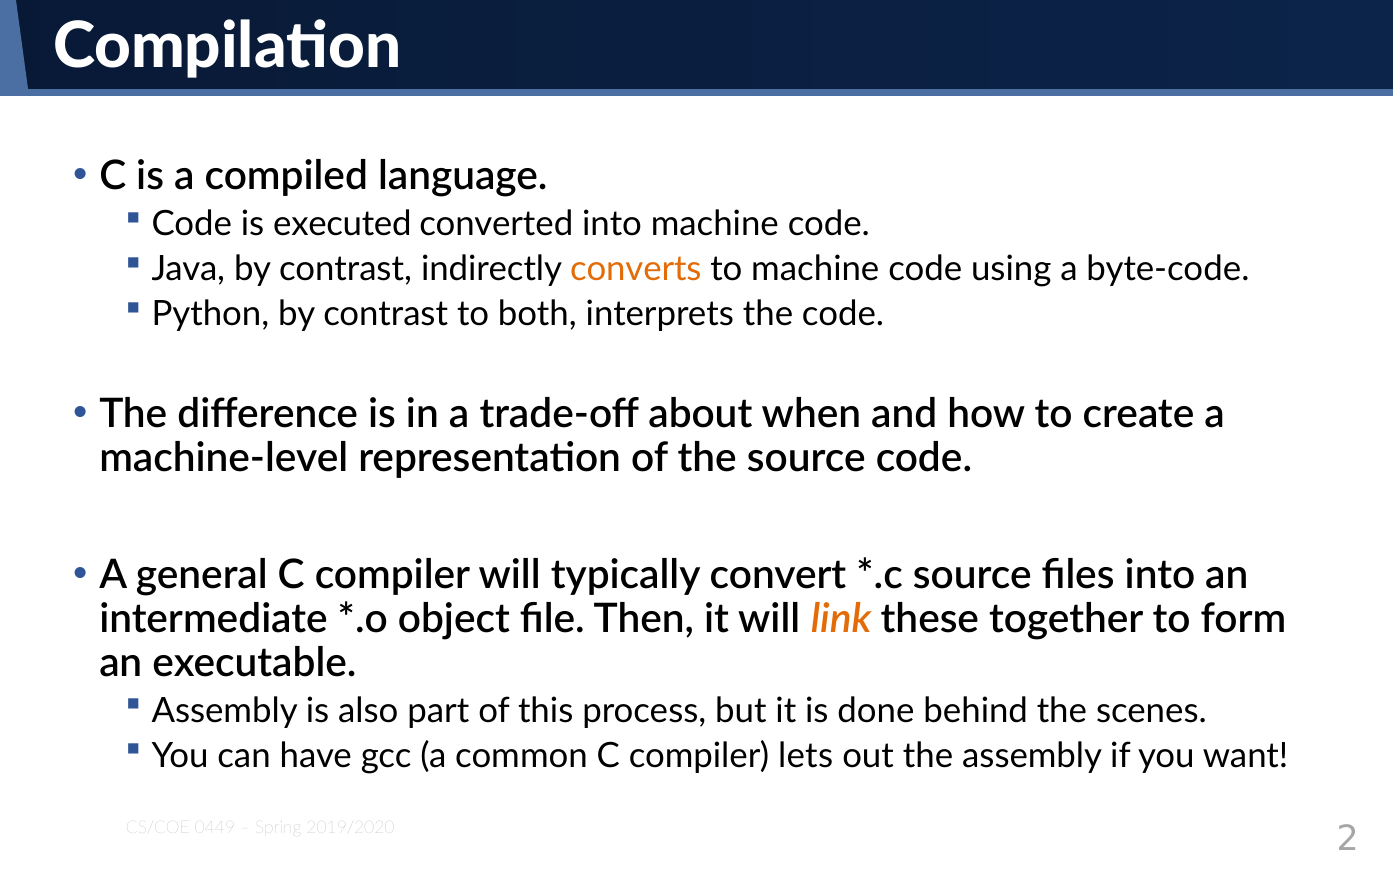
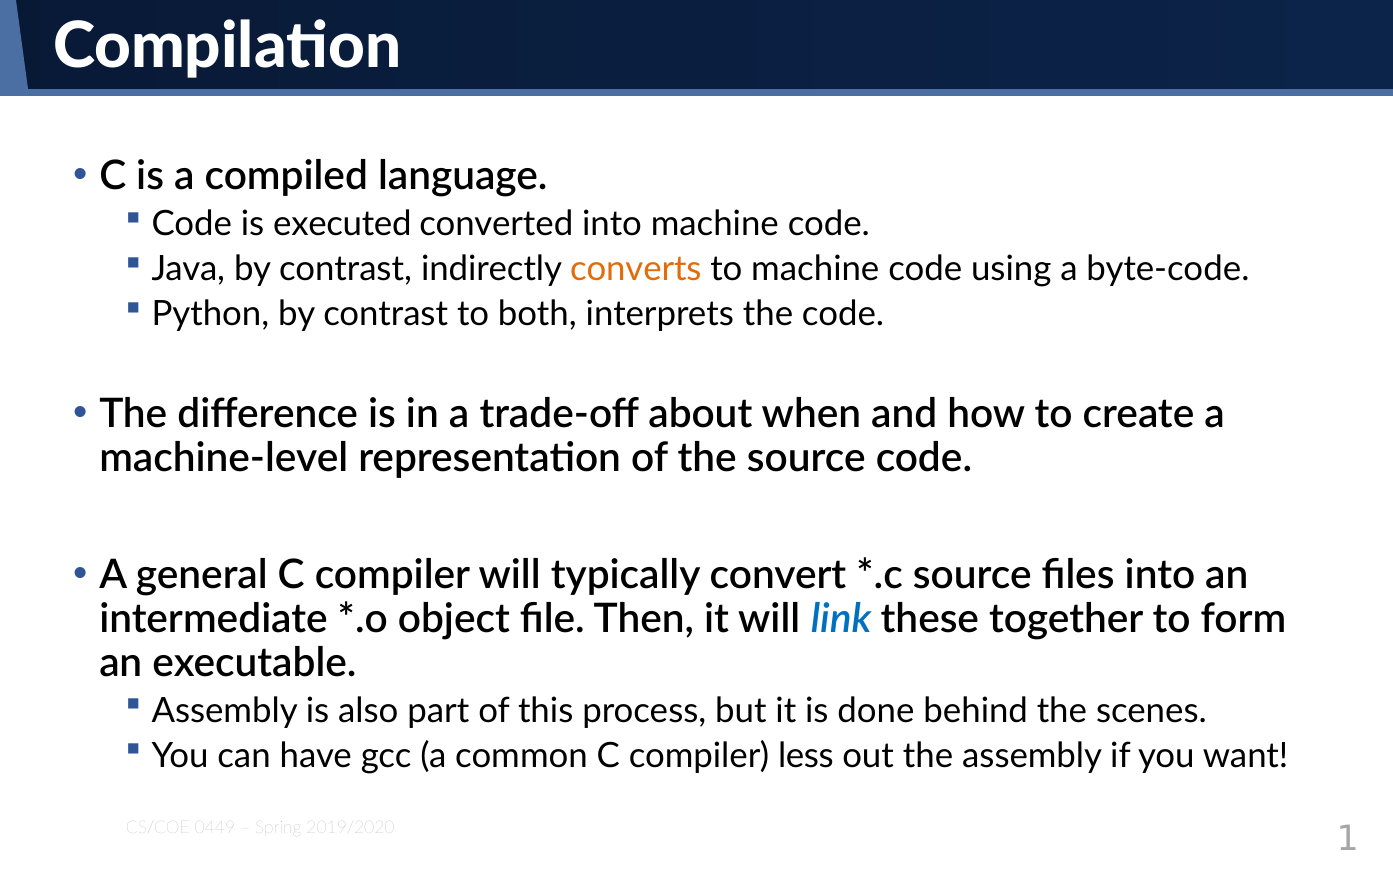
link colour: orange -> blue
lets: lets -> less
2: 2 -> 1
